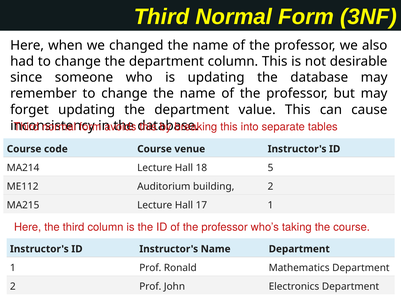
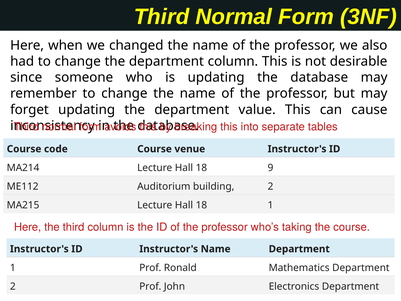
5: 5 -> 9
MA215 Lecture Hall 17: 17 -> 18
